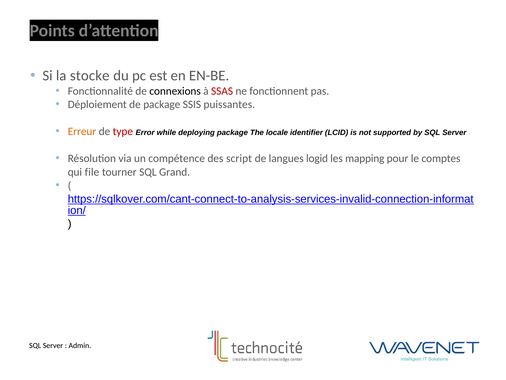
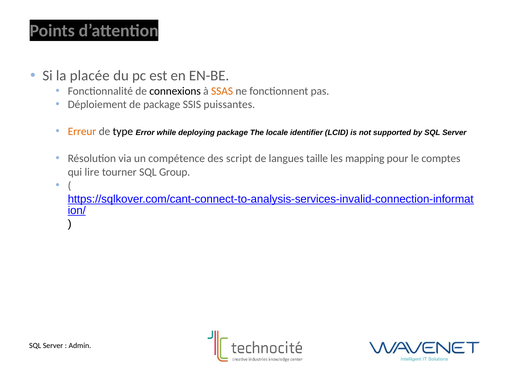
stocke: stocke -> placée
SSAS colour: red -> orange
type colour: red -> black
logid: logid -> taille
file: file -> lire
Grand: Grand -> Group
